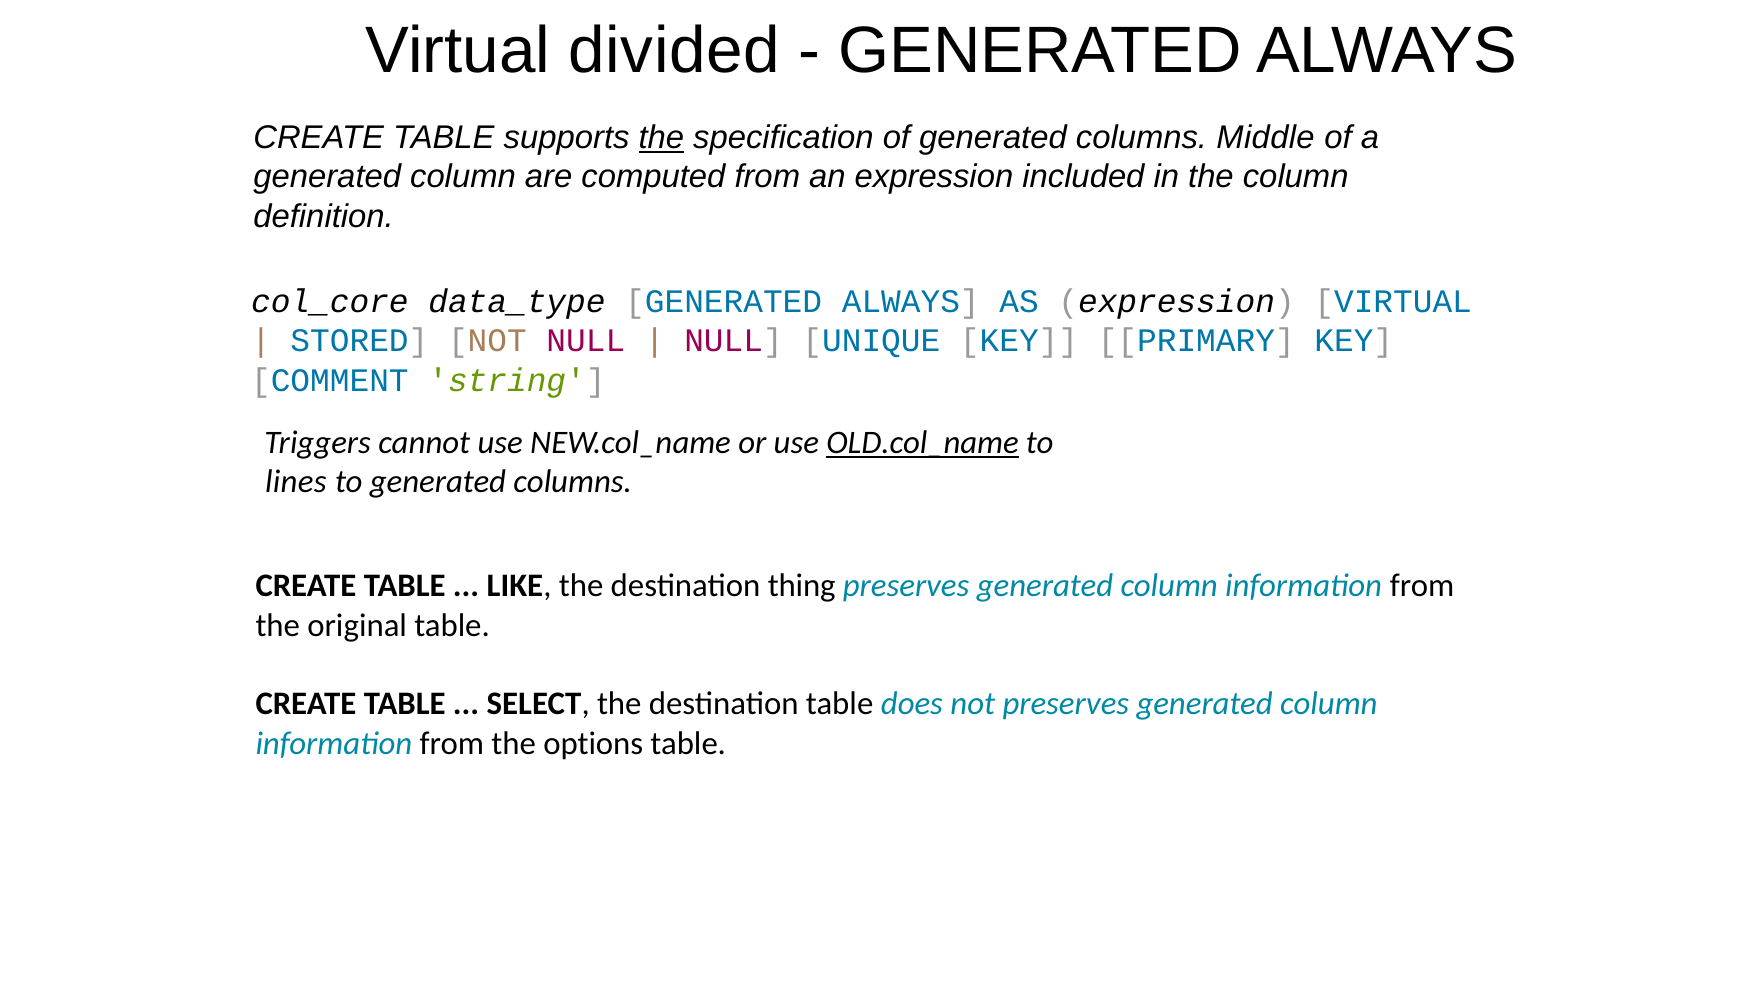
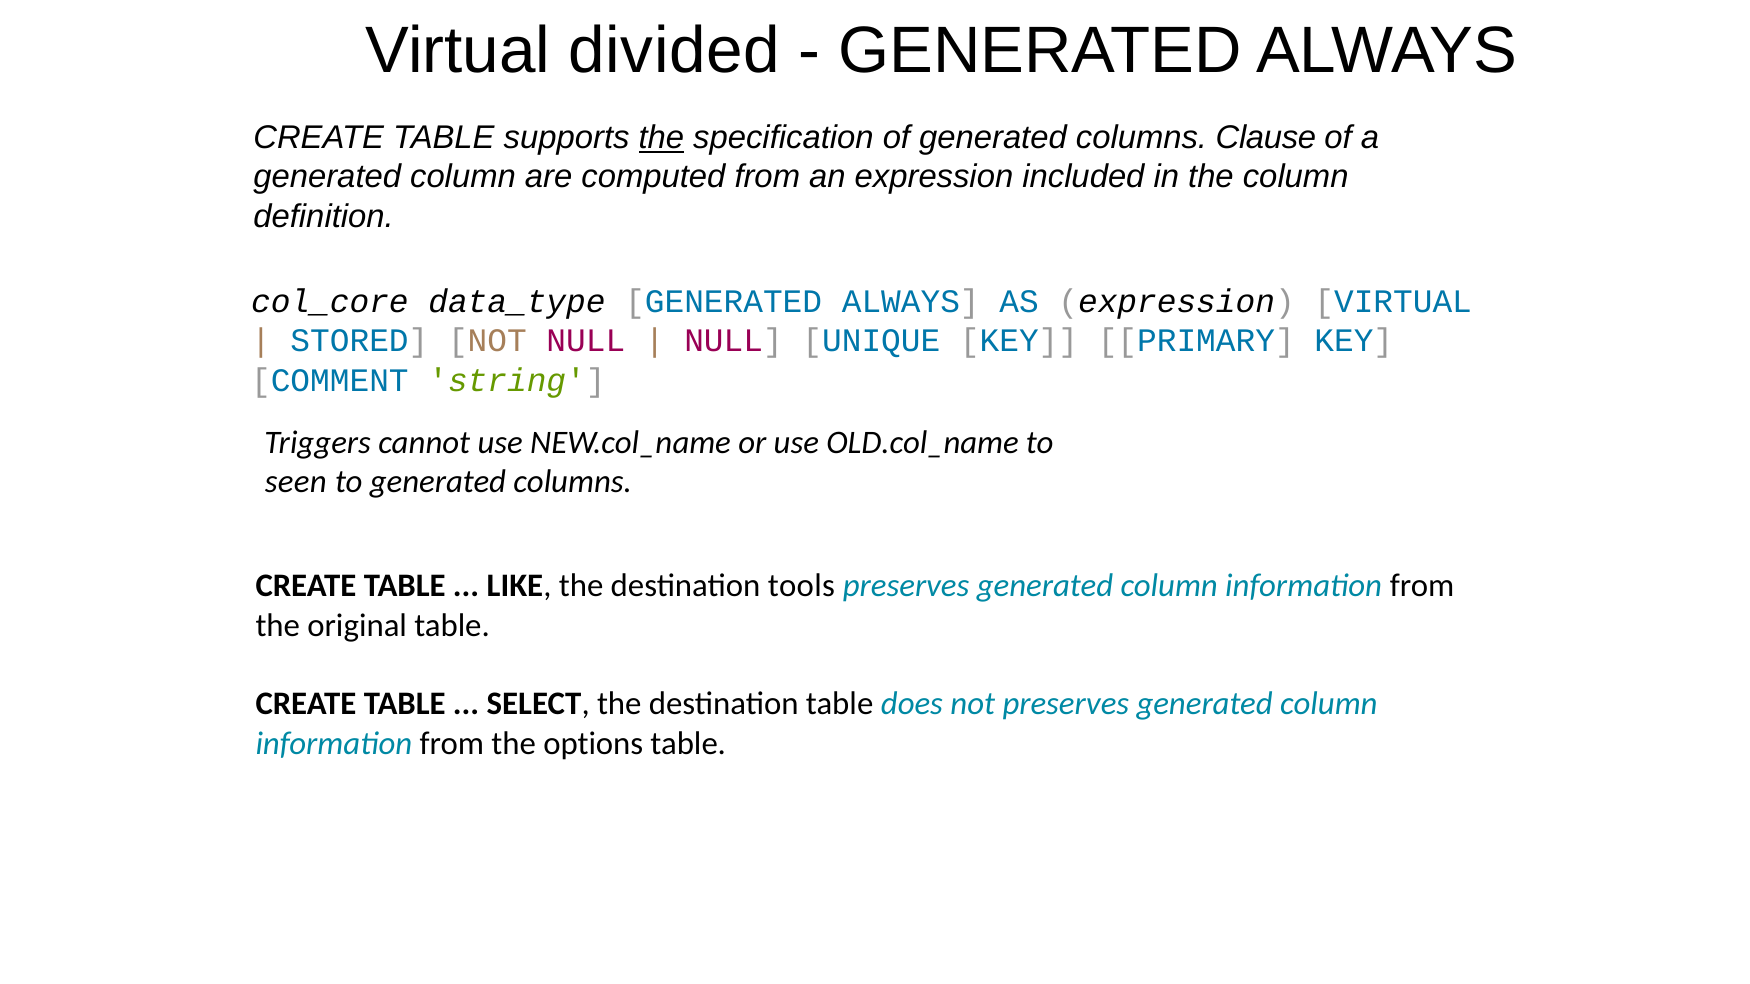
Middle: Middle -> Clause
OLD.col_name underline: present -> none
lines: lines -> seen
thing: thing -> tools
